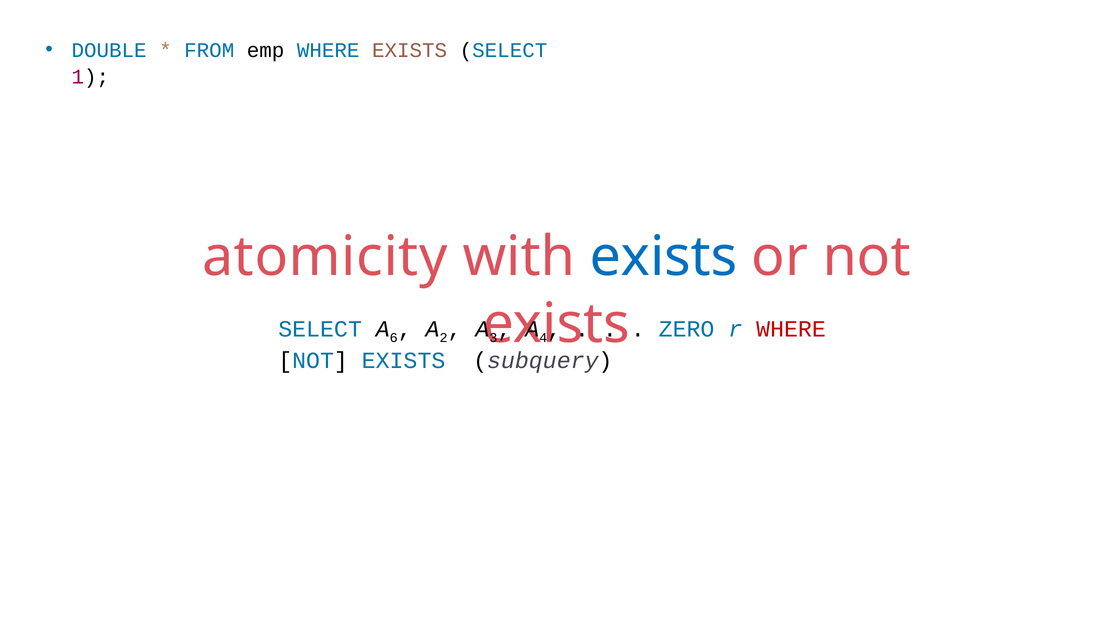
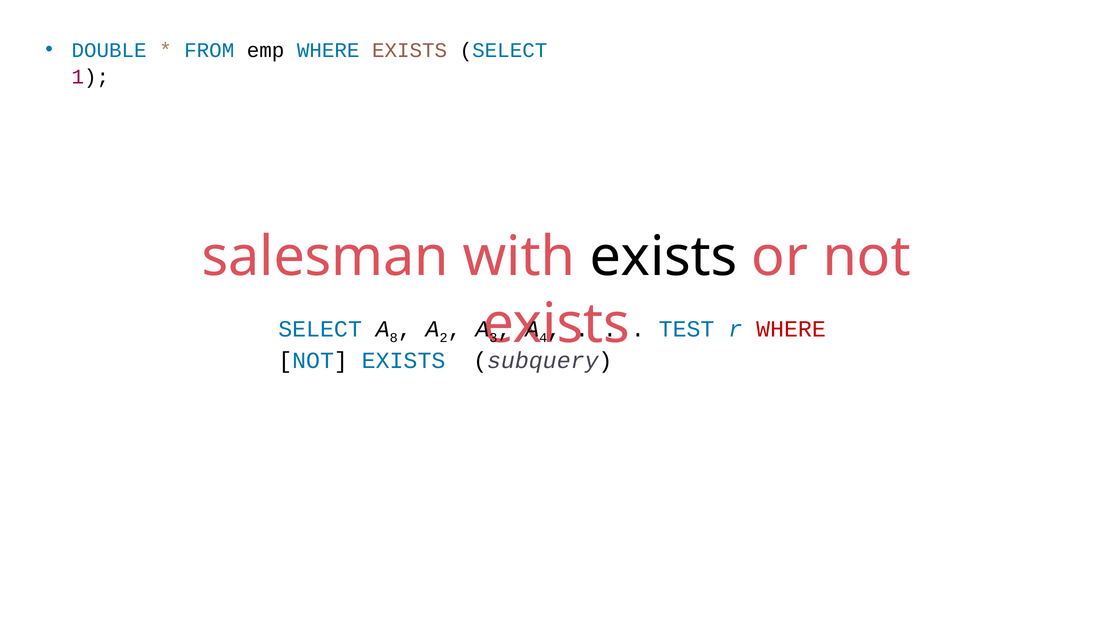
atomicity: atomicity -> salesman
exists at (663, 257) colour: blue -> black
6: 6 -> 8
ZERO: ZERO -> TEST
